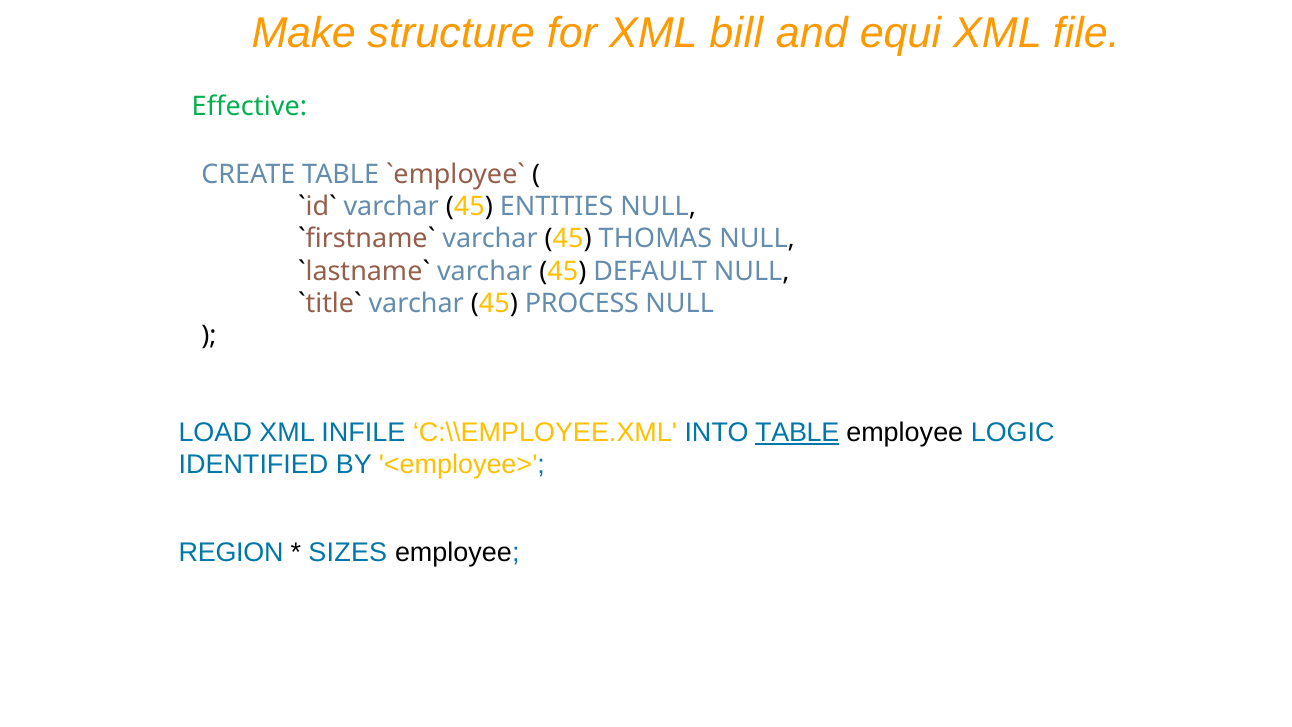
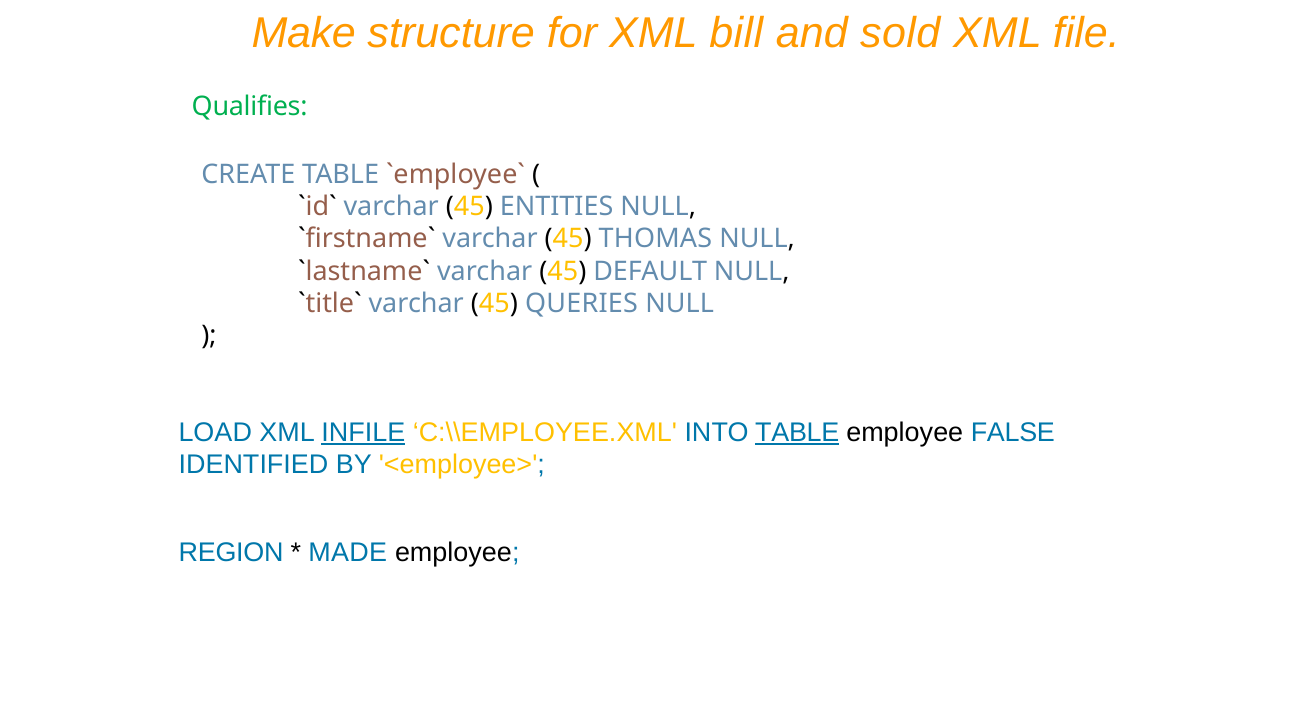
equi: equi -> sold
Effective: Effective -> Qualifies
PROCESS: PROCESS -> QUERIES
INFILE underline: none -> present
LOGIC: LOGIC -> FALSE
SIZES: SIZES -> MADE
